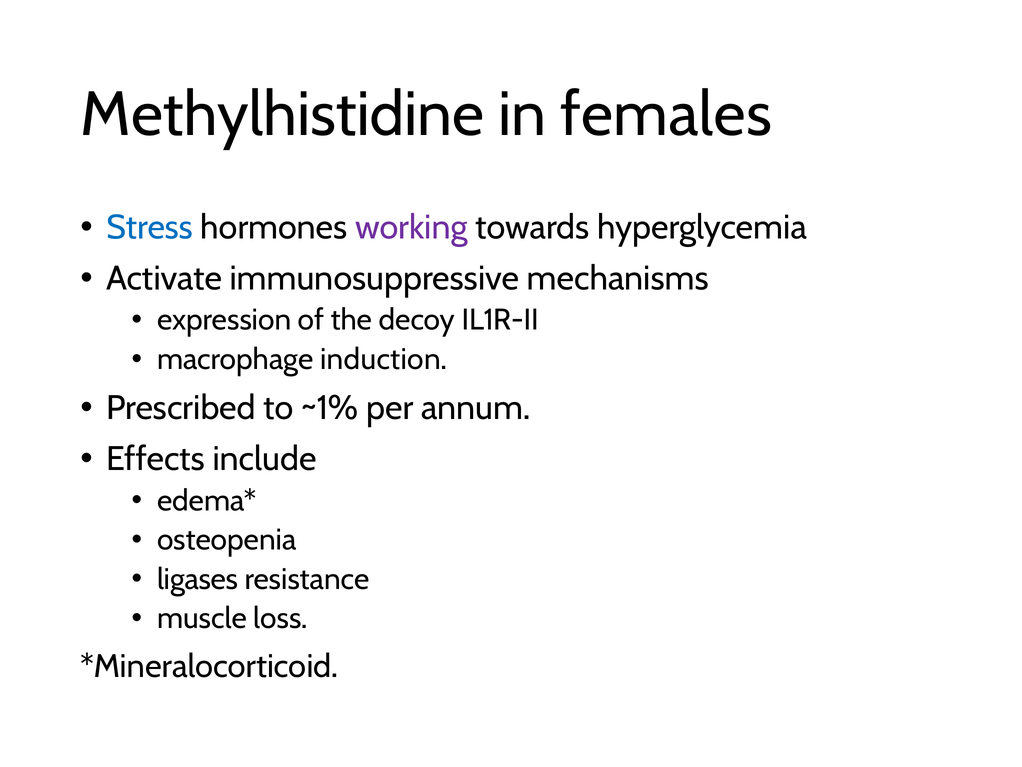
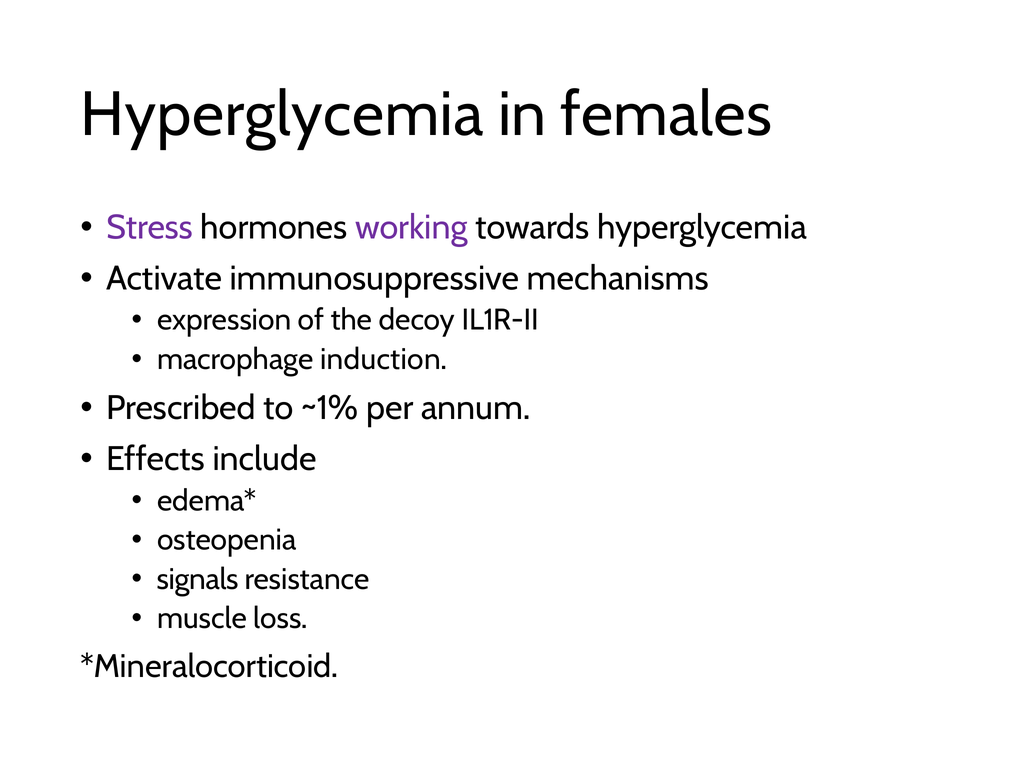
Methylhistidine at (282, 114): Methylhistidine -> Hyperglycemia
Stress colour: blue -> purple
ligases: ligases -> signals
